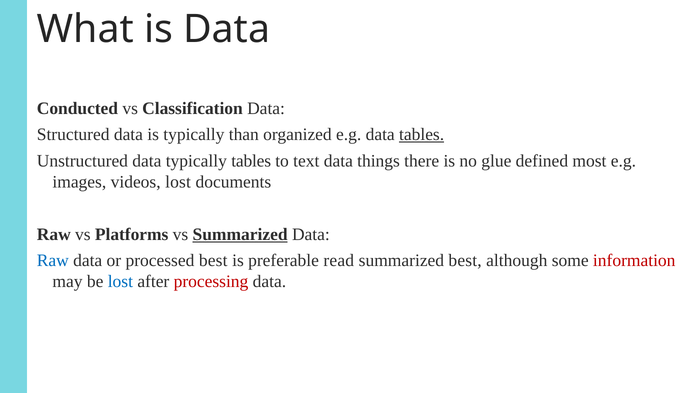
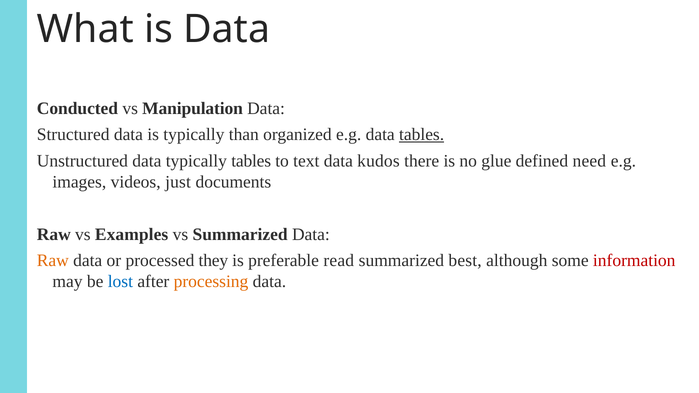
Classification: Classification -> Manipulation
things: things -> kudos
most: most -> need
videos lost: lost -> just
Platforms: Platforms -> Examples
Summarized at (240, 234) underline: present -> none
Raw at (53, 261) colour: blue -> orange
processed best: best -> they
processing colour: red -> orange
